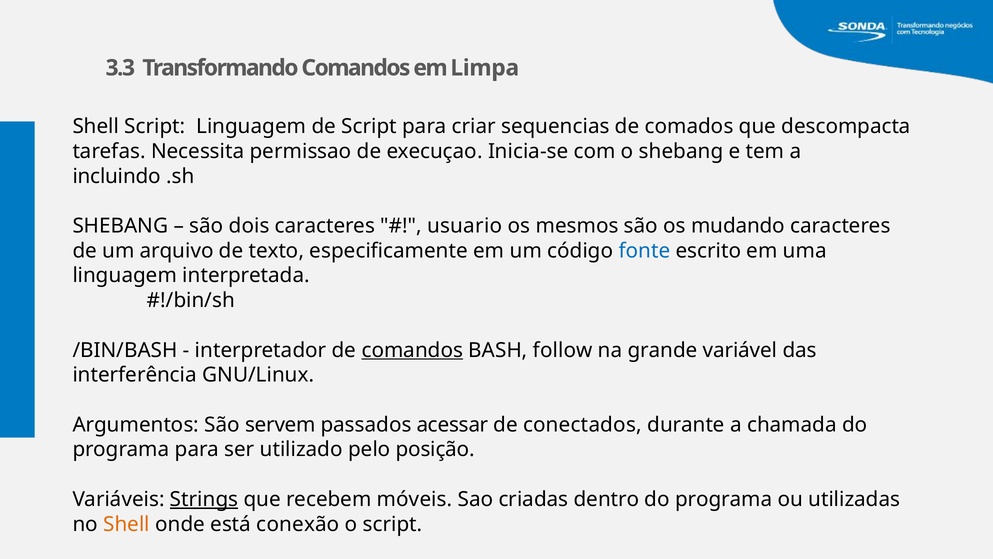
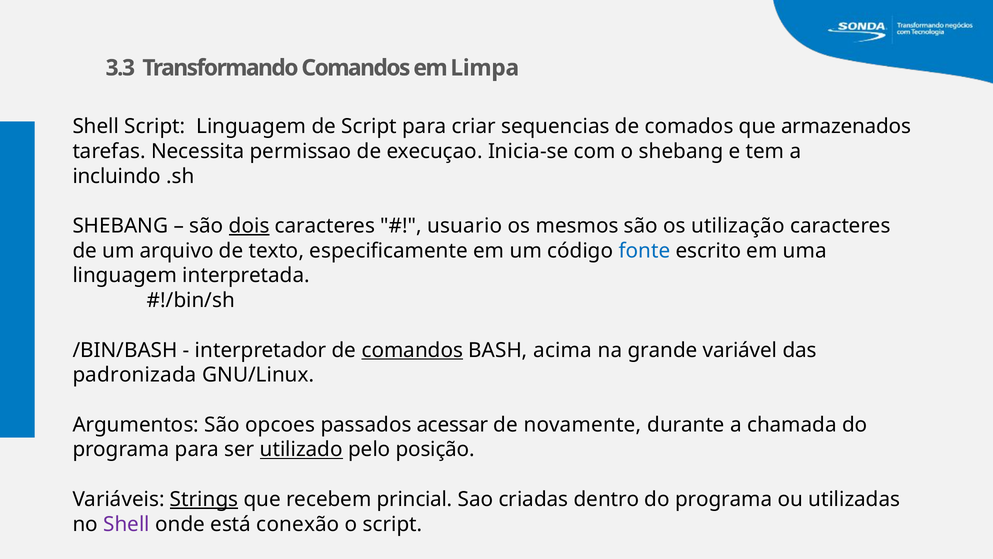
descompacta: descompacta -> armazenados
dois underline: none -> present
mudando: mudando -> utilização
follow: follow -> acima
interferência: interferência -> padronizada
servem: servem -> opcoes
conectados: conectados -> novamente
utilizado underline: none -> present
móveis: móveis -> princial
Shell at (126, 524) colour: orange -> purple
